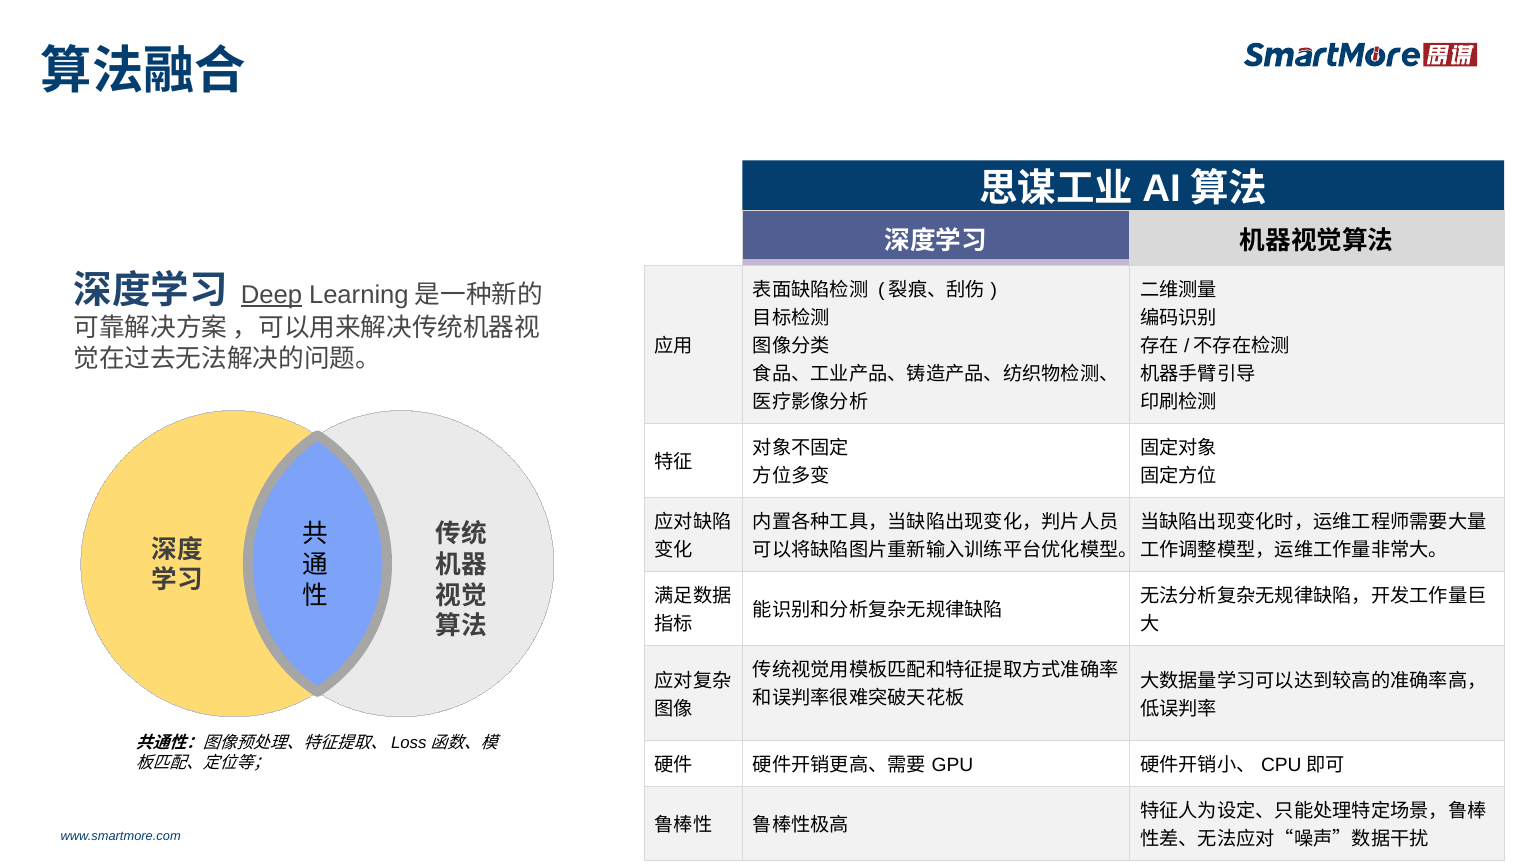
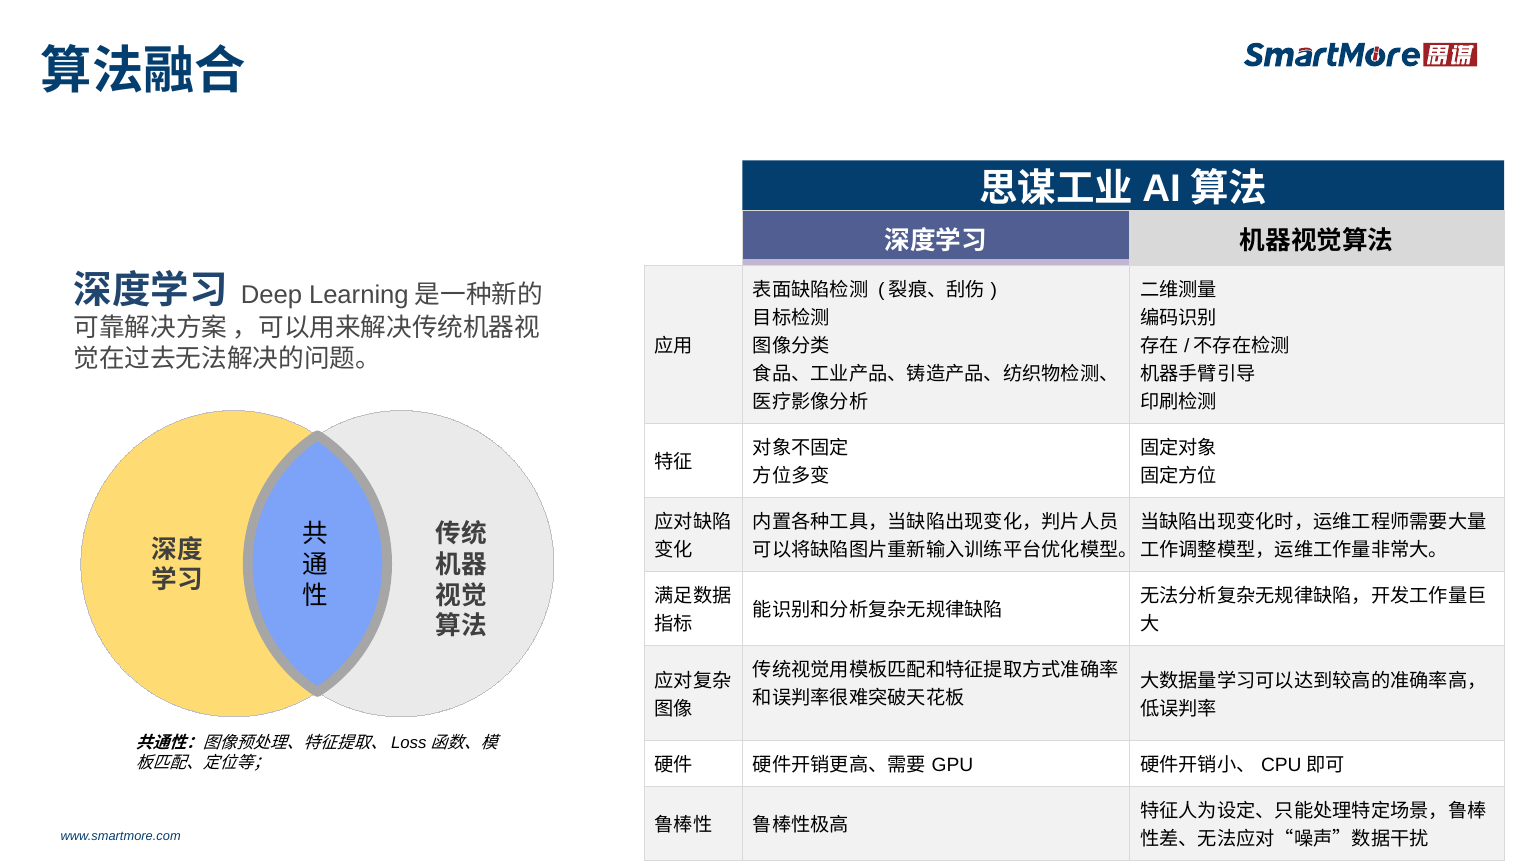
Deep underline: present -> none
